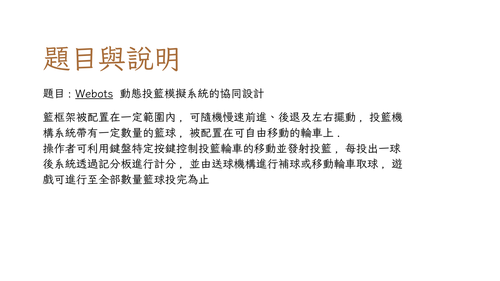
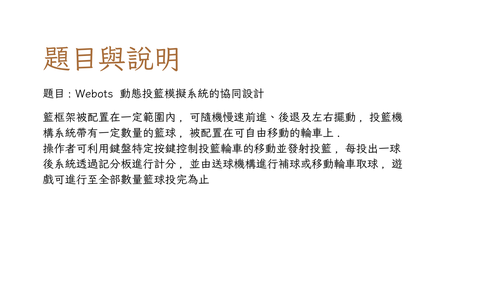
Webots underline: present -> none
